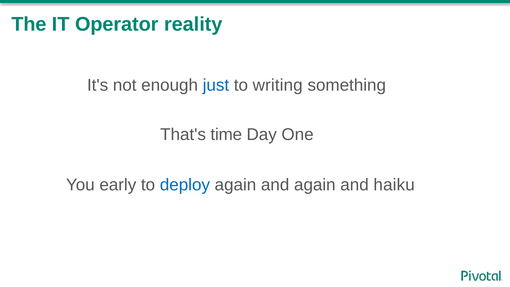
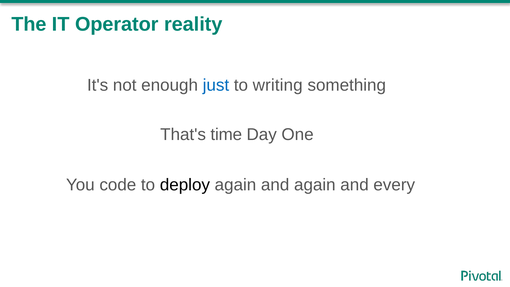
early: early -> code
deploy colour: blue -> black
haiku: haiku -> every
